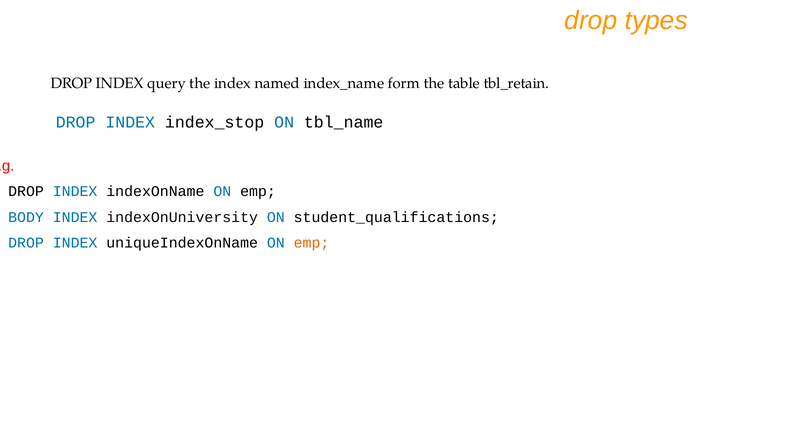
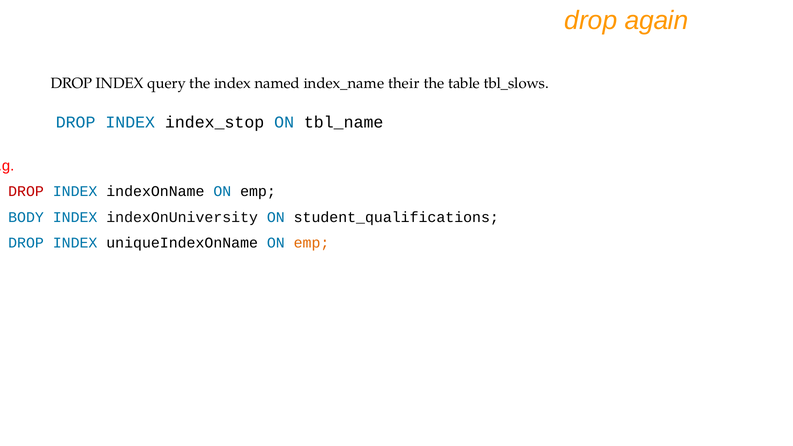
types: types -> again
form: form -> their
tbl_retain: tbl_retain -> tbl_slows
DROP at (26, 191) colour: black -> red
